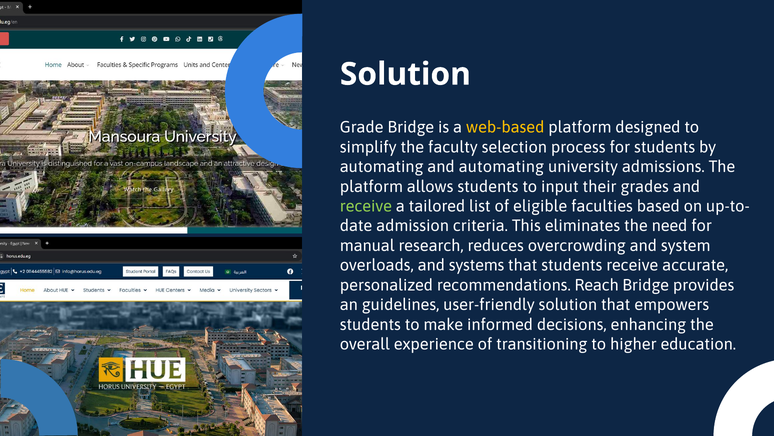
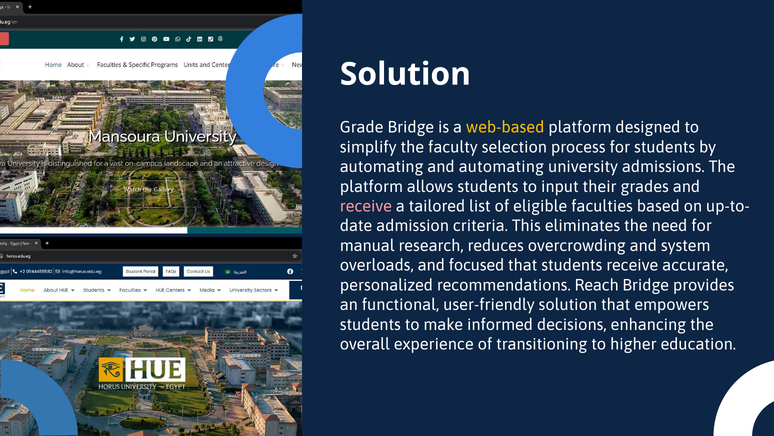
receive at (366, 206) colour: light green -> pink
systems: systems -> focused
guidelines: guidelines -> functional
